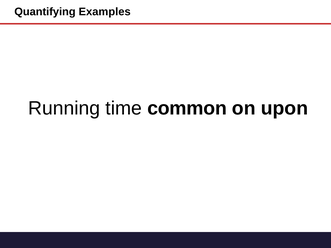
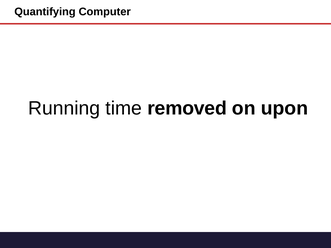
Examples: Examples -> Computer
common: common -> removed
